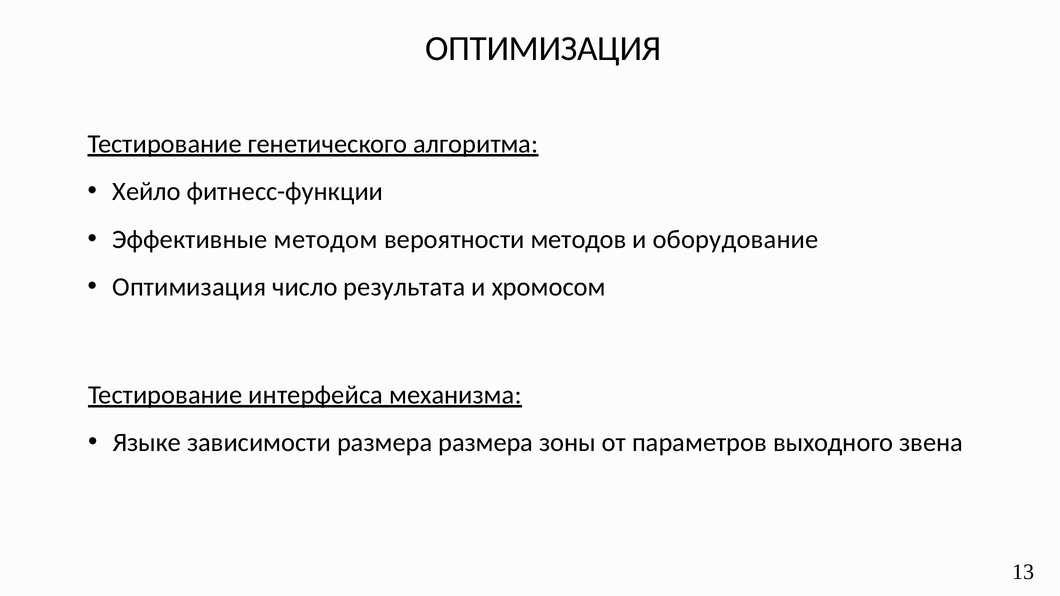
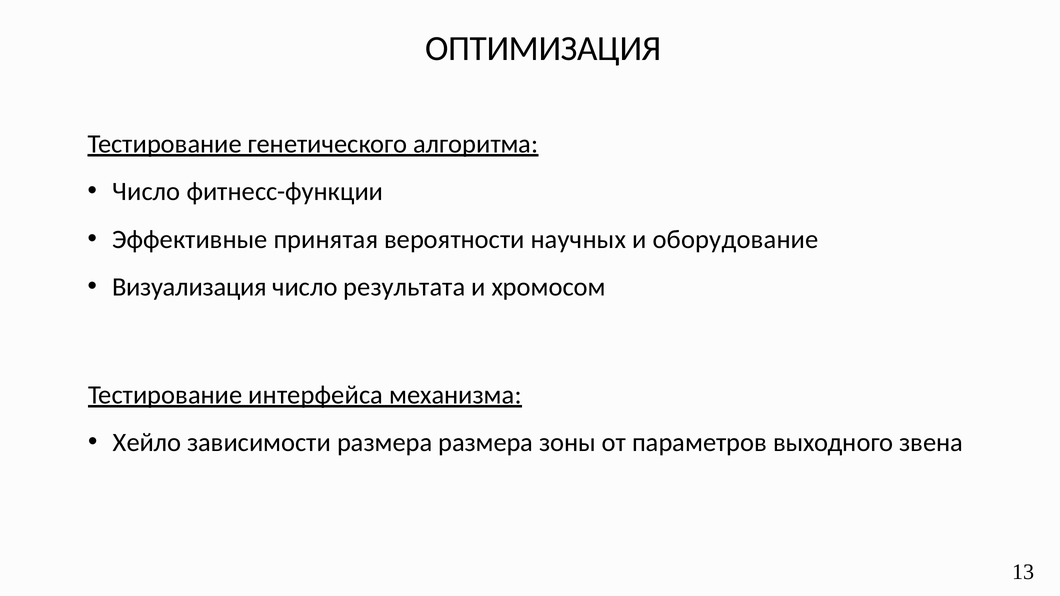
Хейло at (147, 192): Хейло -> Число
методом: методом -> принятая
методов: методов -> научных
Оптимизация at (189, 287): Оптимизация -> Визуализация
Языке: Языке -> Хейло
